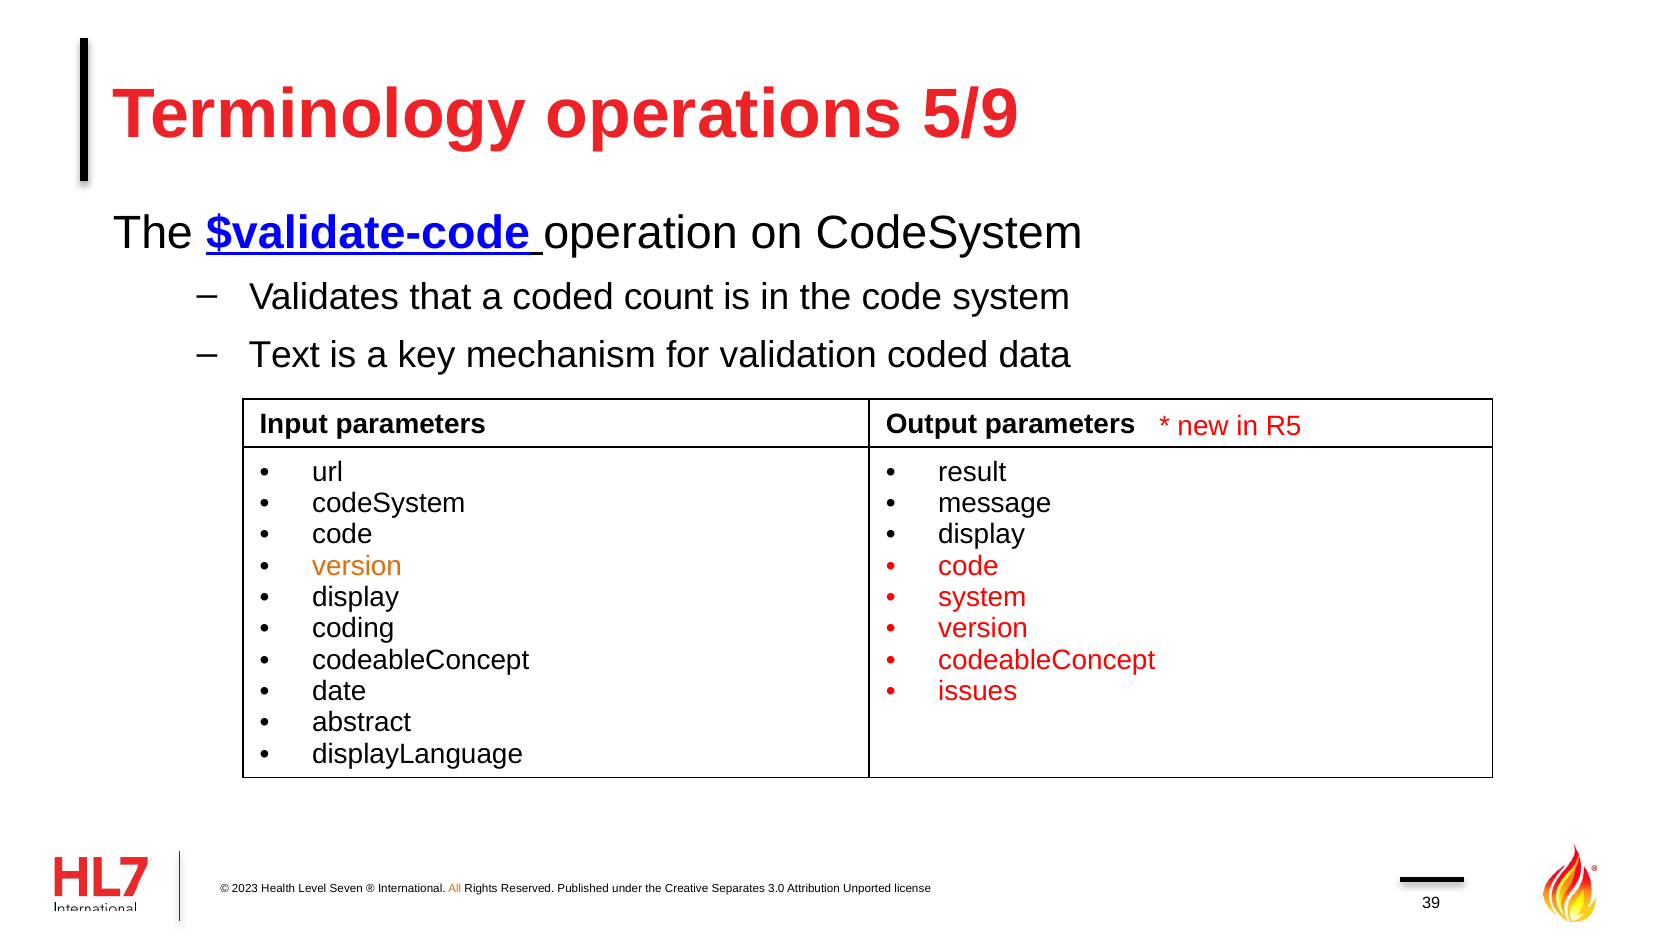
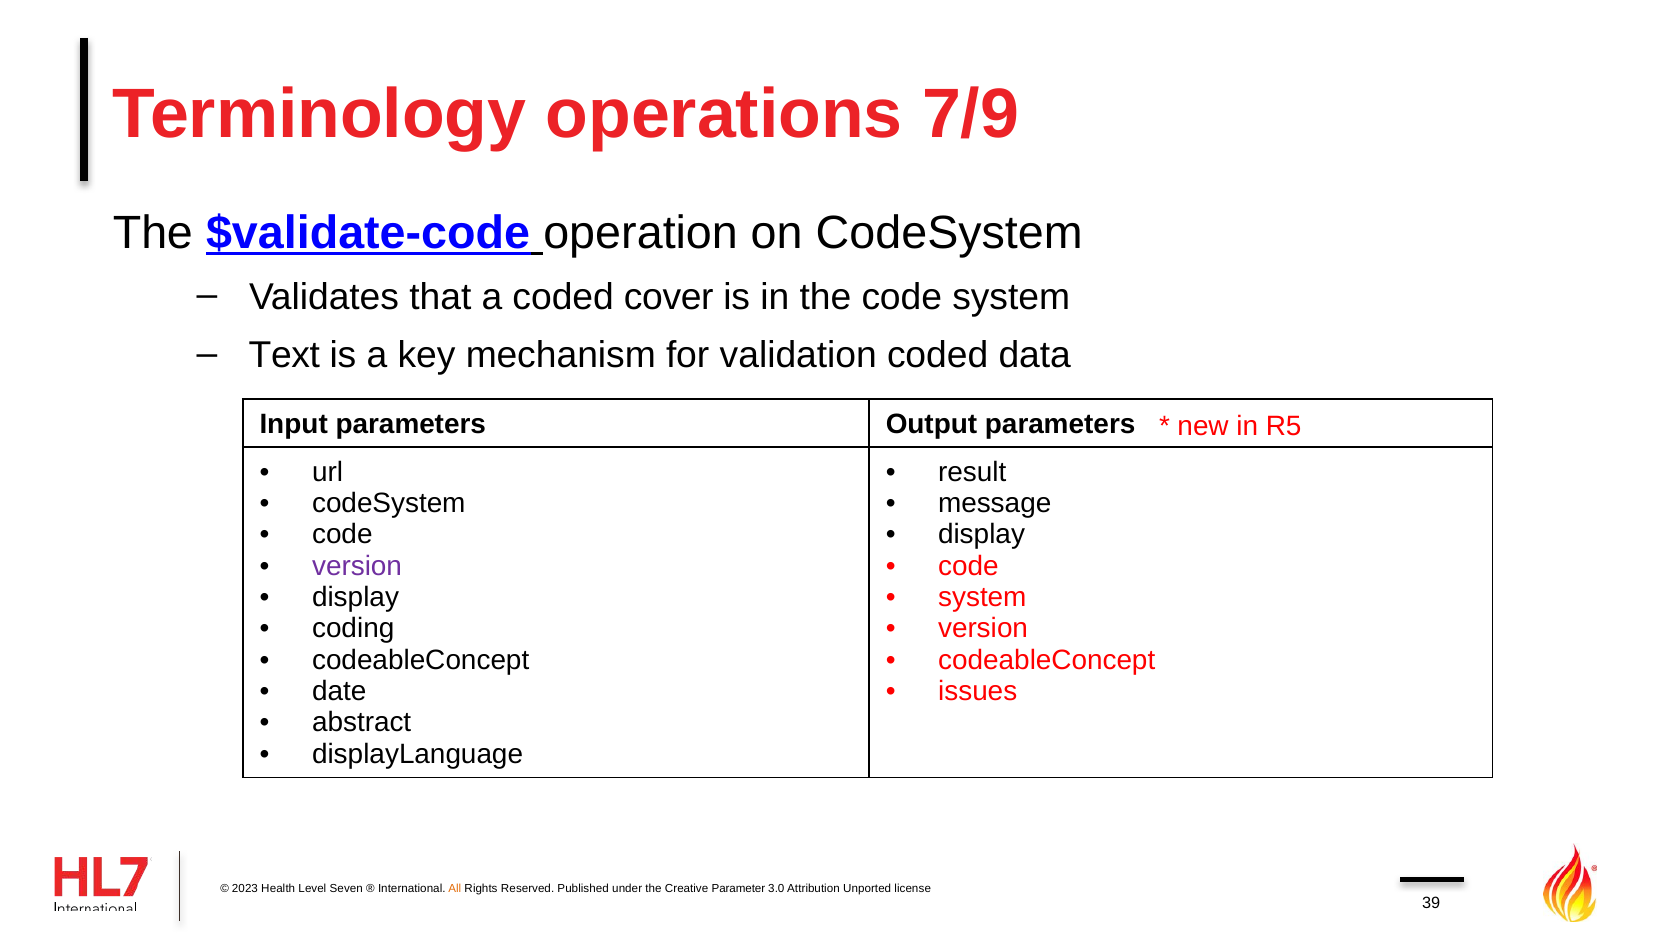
5/9: 5/9 -> 7/9
count: count -> cover
version at (357, 566) colour: orange -> purple
Separates: Separates -> Parameter
